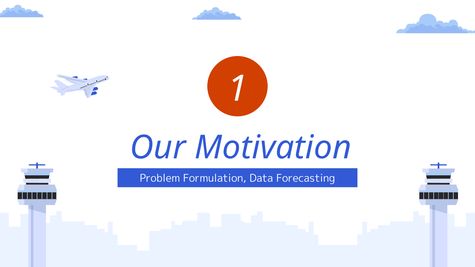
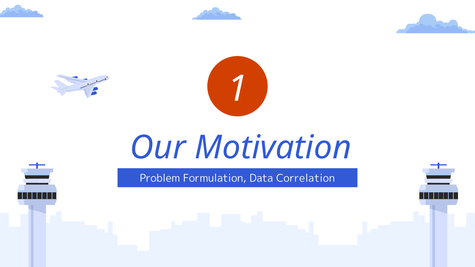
Forecasting: Forecasting -> Correlation
